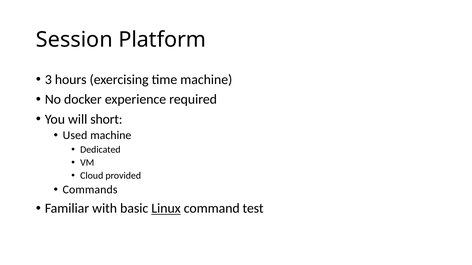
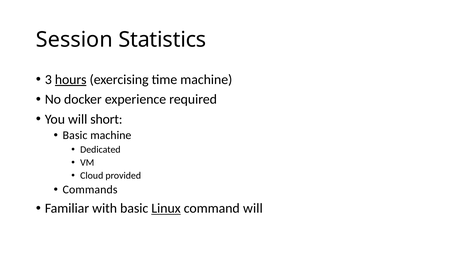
Platform: Platform -> Statistics
hours underline: none -> present
Used at (75, 136): Used -> Basic
command test: test -> will
